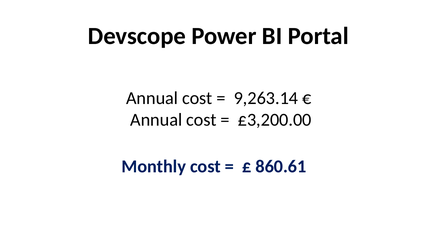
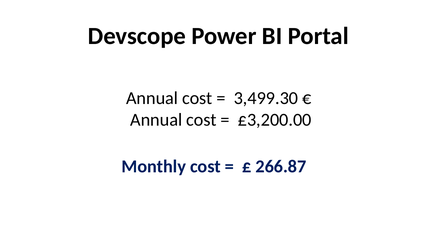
9,263.14: 9,263.14 -> 3,499.30
860.61: 860.61 -> 266.87
